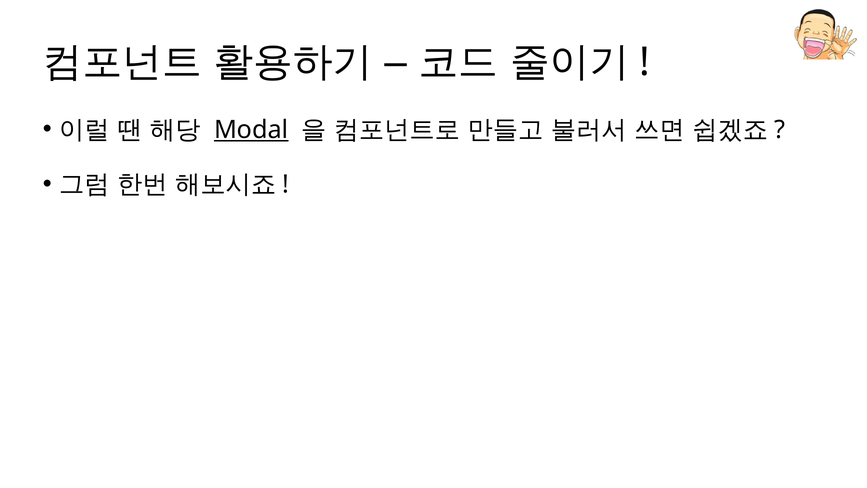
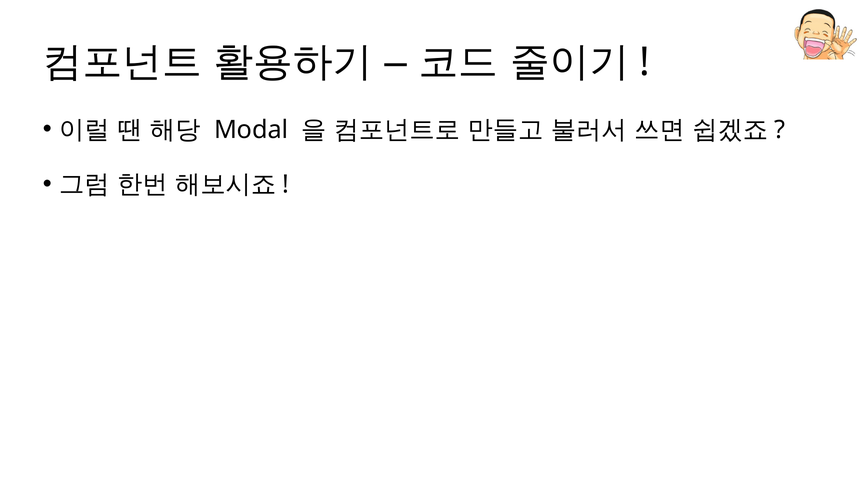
Modal underline: present -> none
